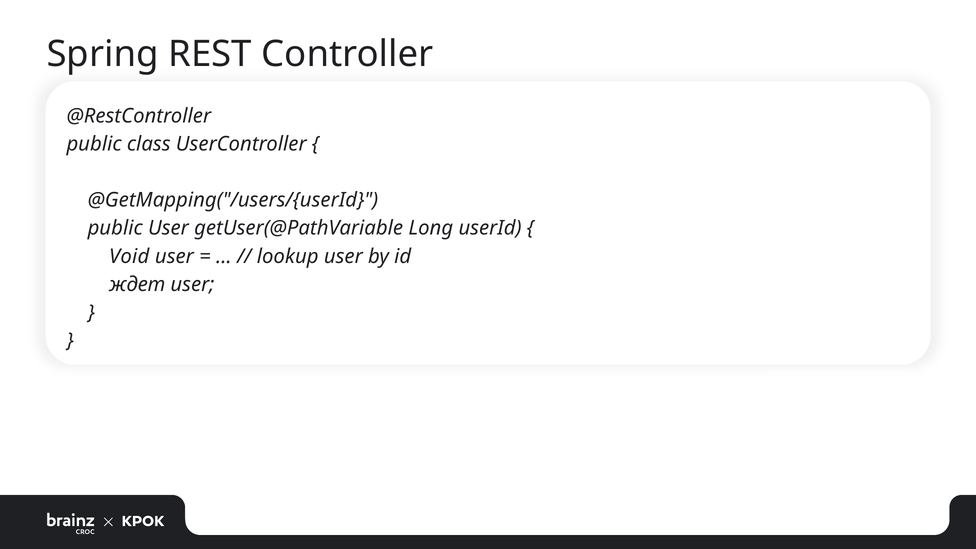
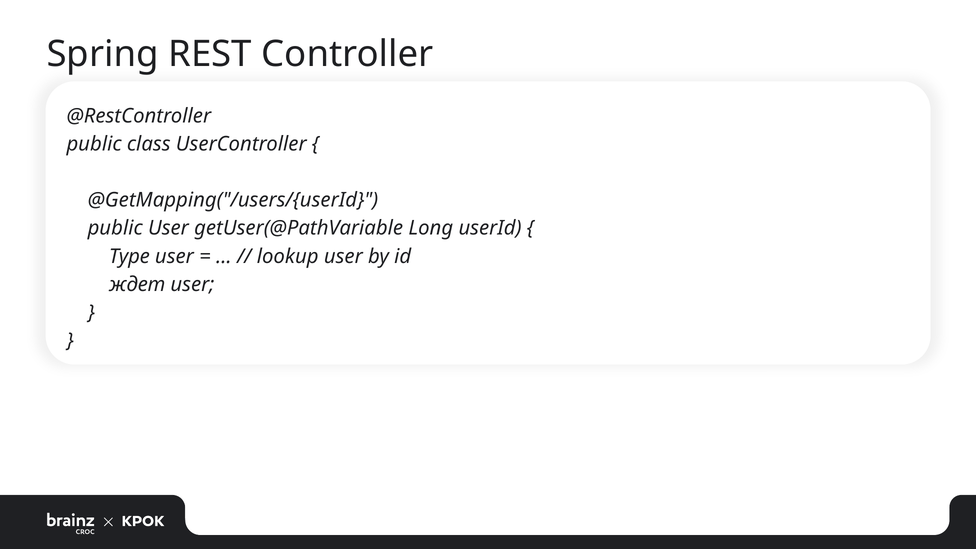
Void: Void -> Type
